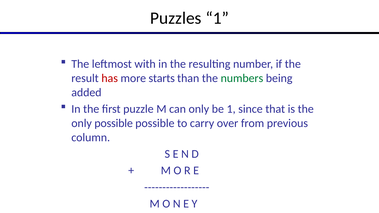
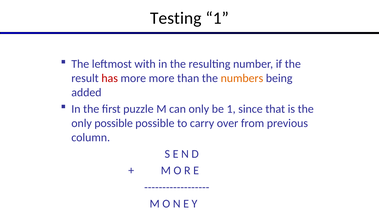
Puzzles: Puzzles -> Testing
more starts: starts -> more
numbers colour: green -> orange
